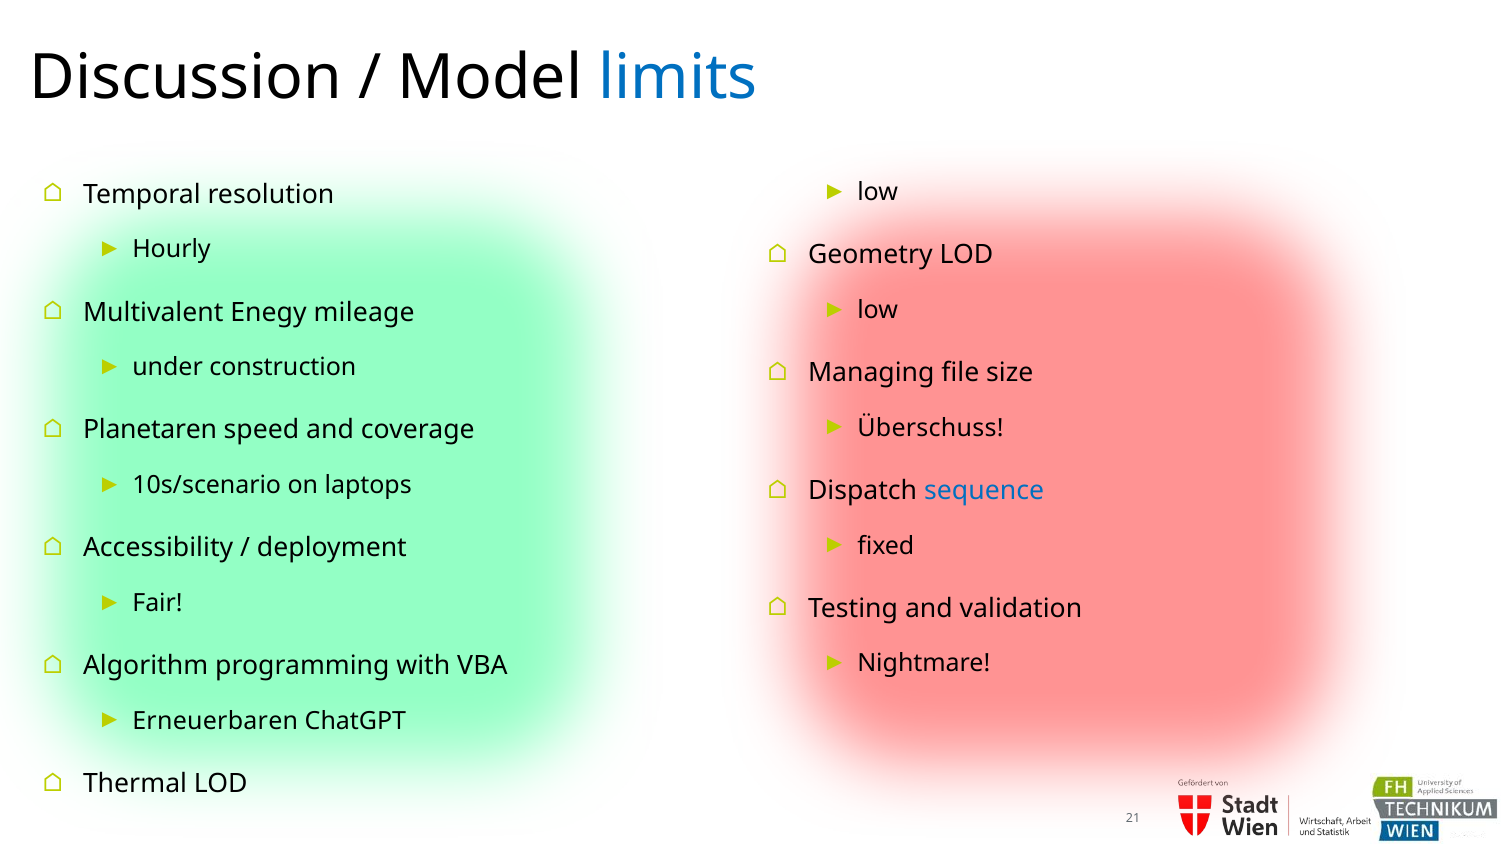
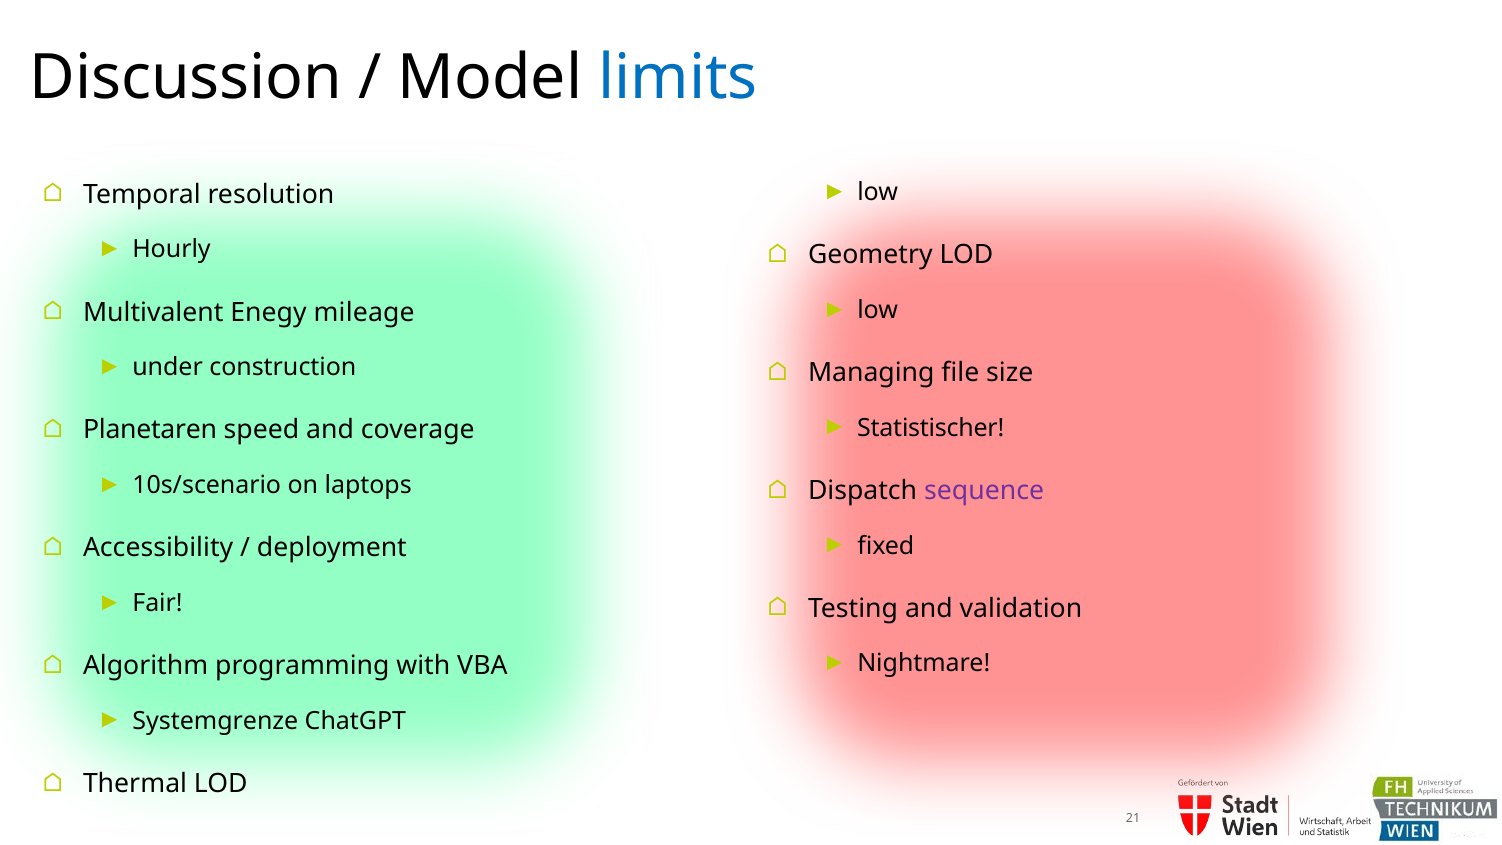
Überschuss: Überschuss -> Statistischer
sequence colour: blue -> purple
Erneuerbaren: Erneuerbaren -> Systemgrenze
